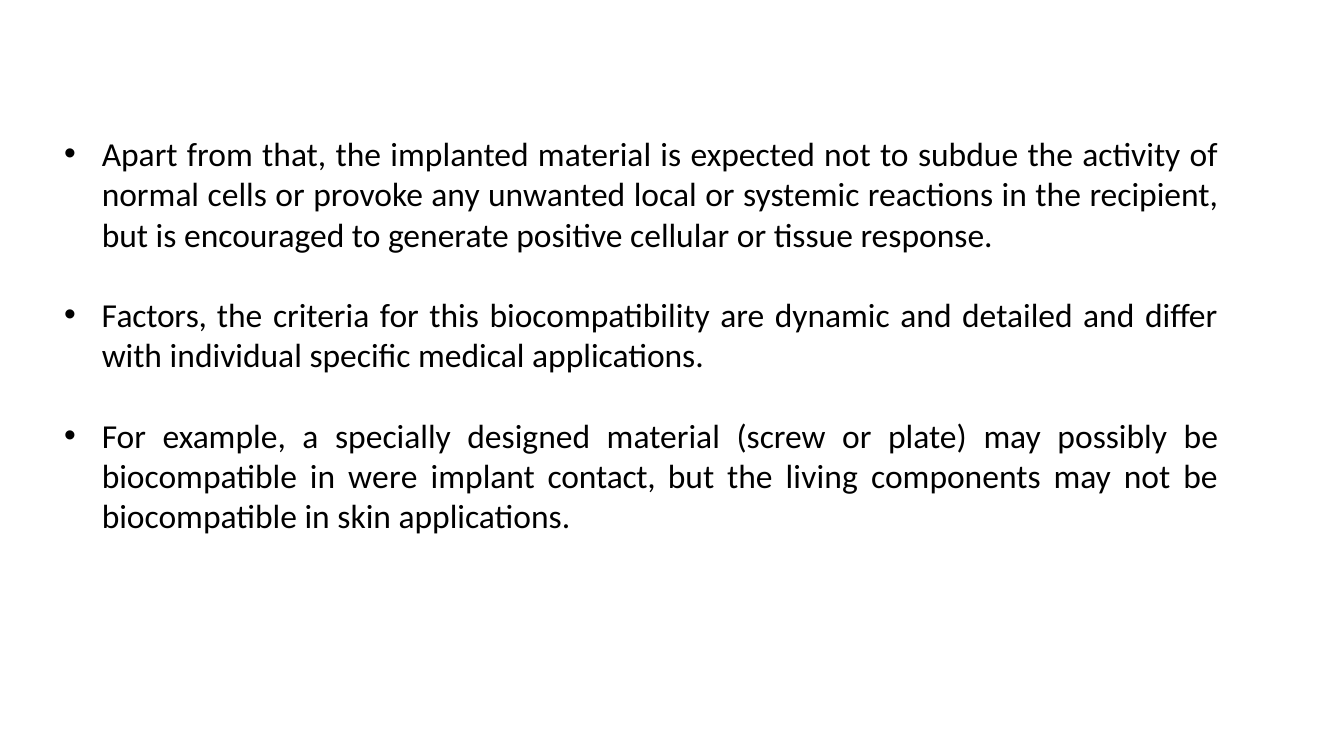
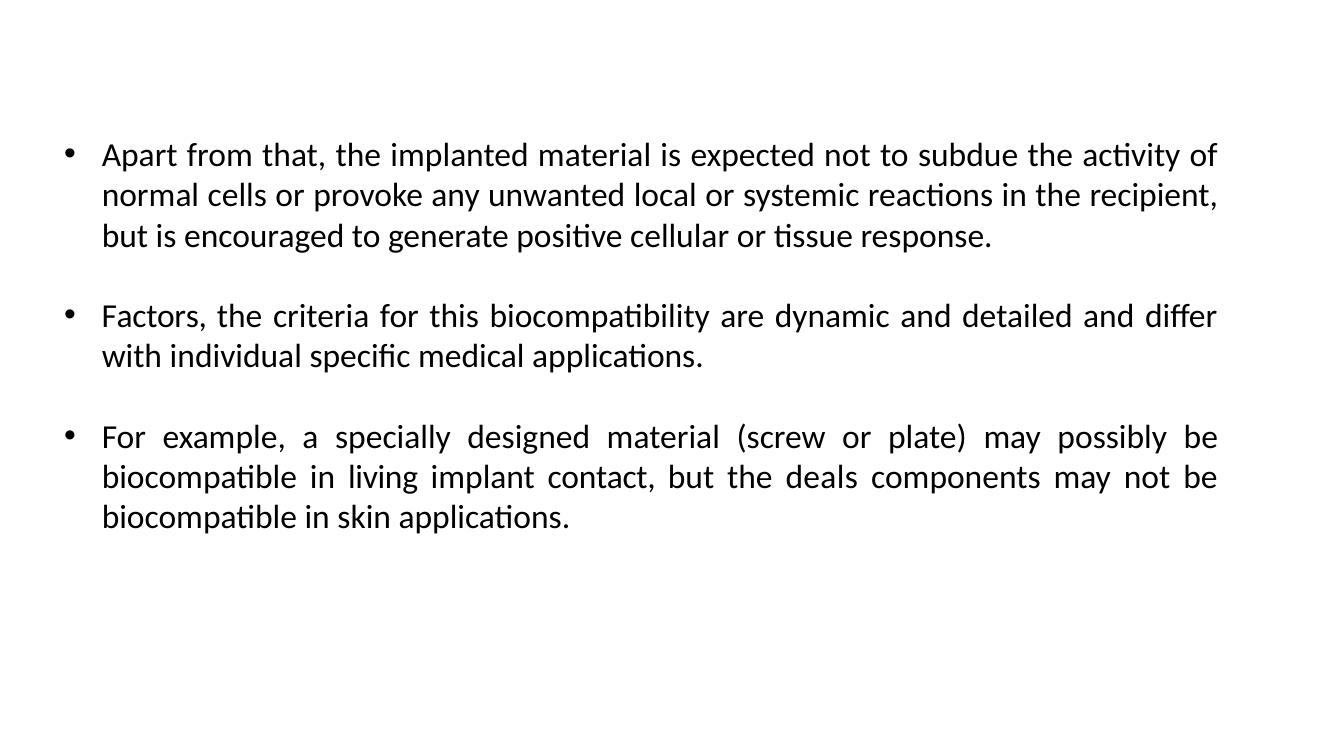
were: were -> living
living: living -> deals
